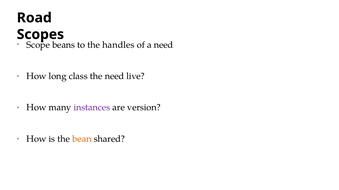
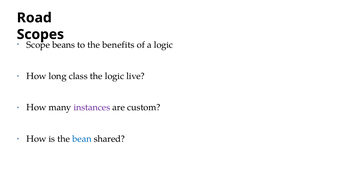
handles: handles -> benefits
a need: need -> logic
the need: need -> logic
version: version -> custom
bean colour: orange -> blue
